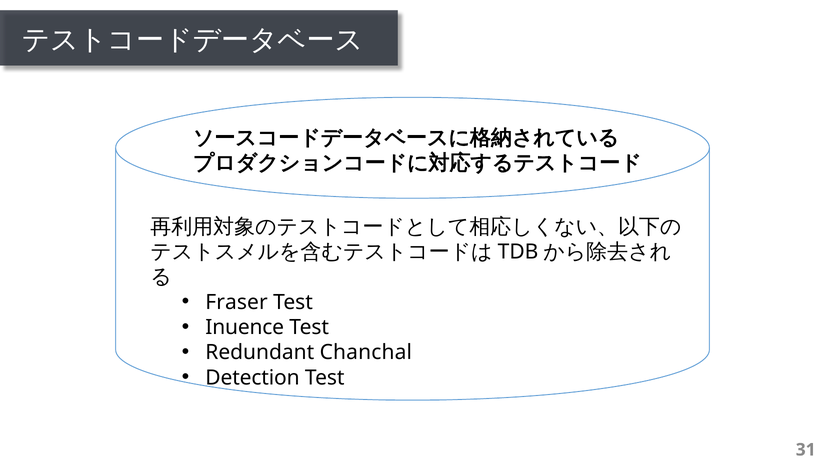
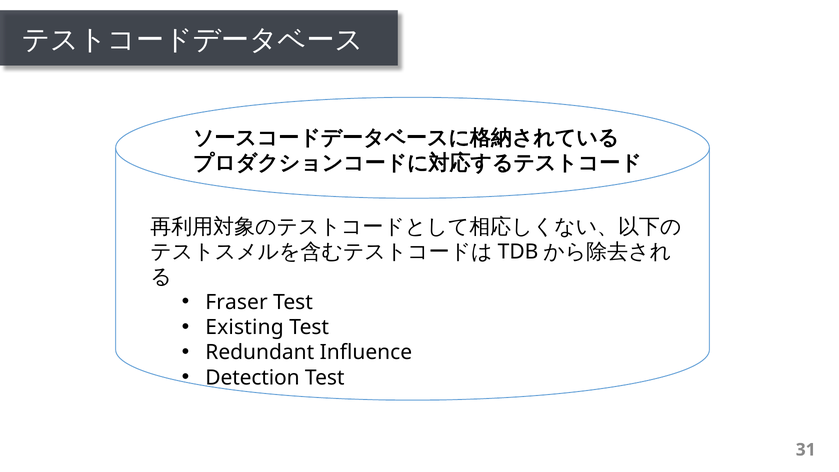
Inuence: Inuence -> Existing
Chanchal: Chanchal -> Inﬂuence
